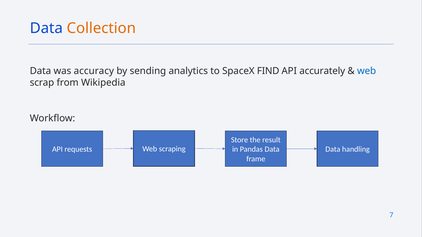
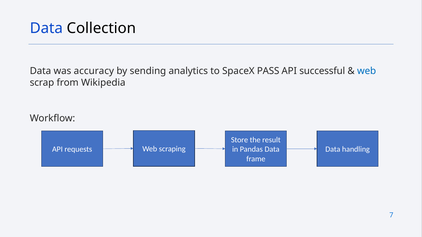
Collection colour: orange -> black
FIND: FIND -> PASS
accurately: accurately -> successful
